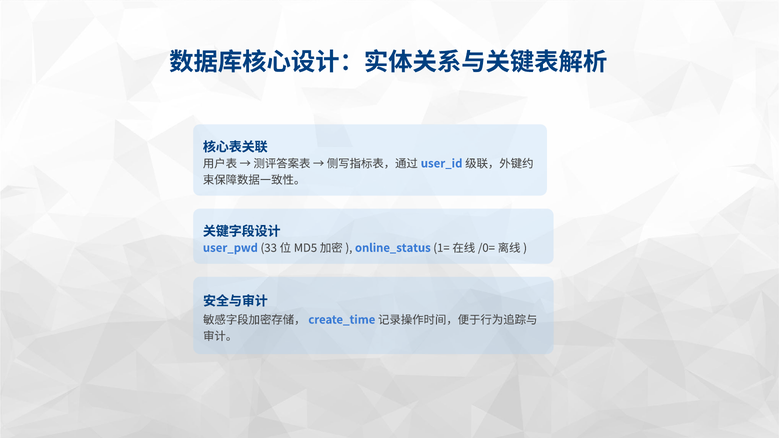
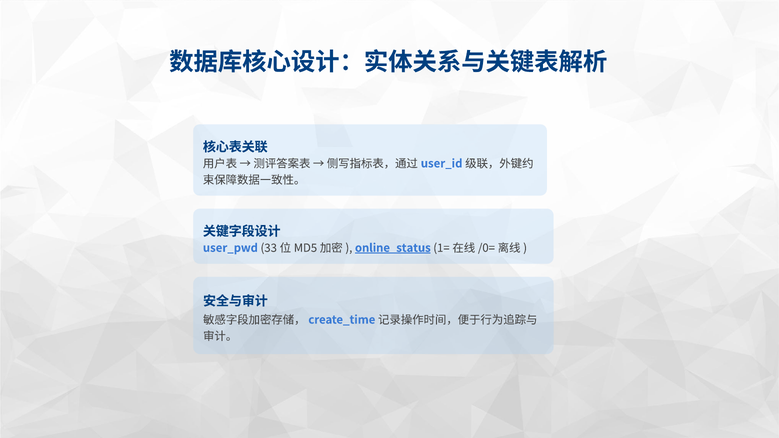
online_status underline: none -> present
